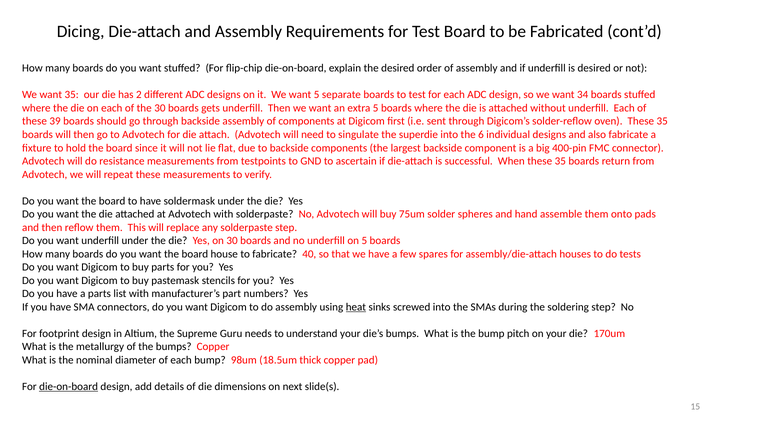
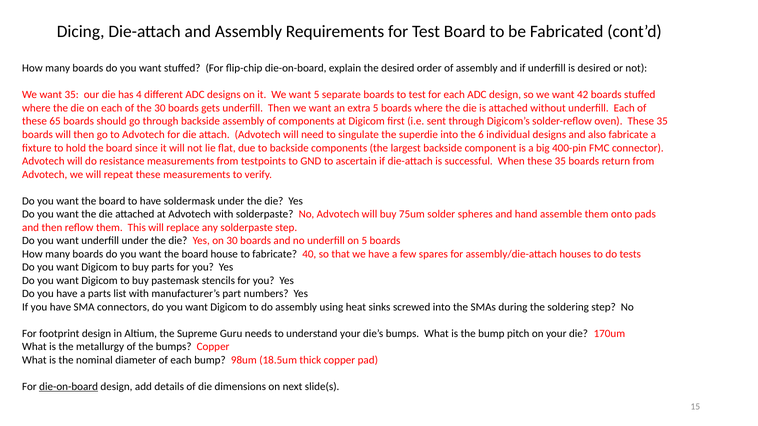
2: 2 -> 4
34: 34 -> 42
39: 39 -> 65
heat underline: present -> none
